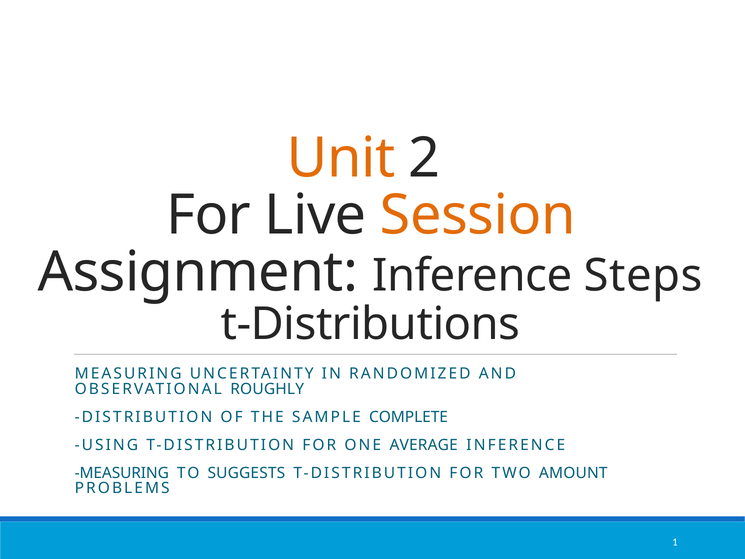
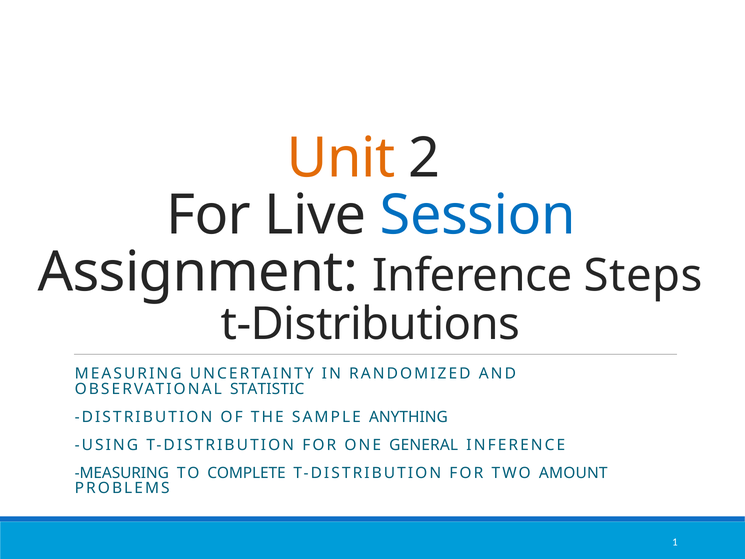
Session colour: orange -> blue
ROUGHLY: ROUGHLY -> STATISTIC
COMPLETE: COMPLETE -> ANYTHING
AVERAGE: AVERAGE -> GENERAL
SUGGESTS: SUGGESTS -> COMPLETE
